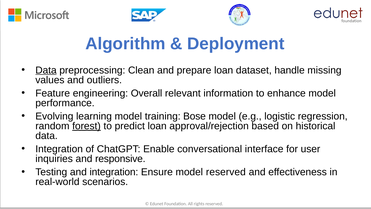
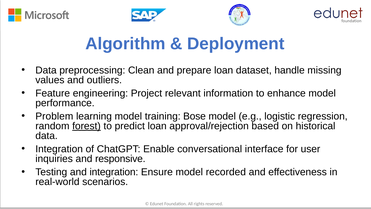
Data at (46, 70) underline: present -> none
Overall: Overall -> Project
Evolving: Evolving -> Problem
model reserved: reserved -> recorded
